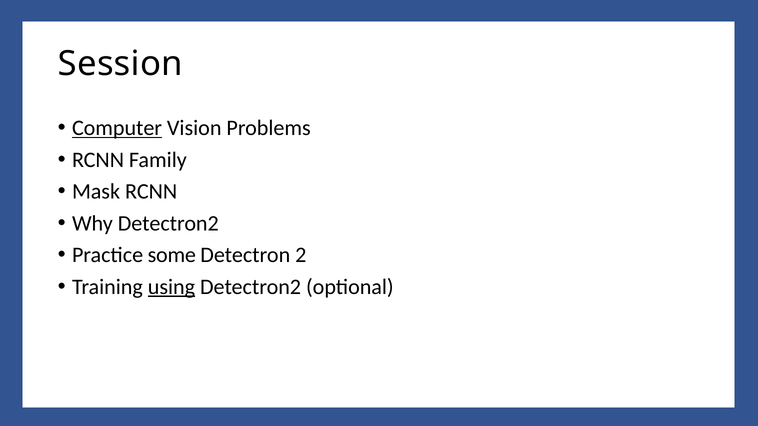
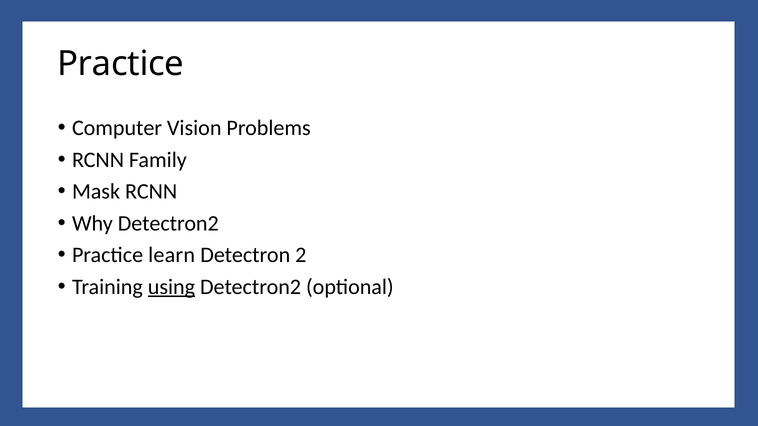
Session at (120, 64): Session -> Practice
Computer underline: present -> none
some: some -> learn
